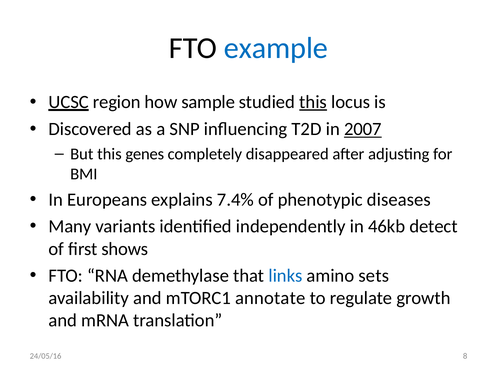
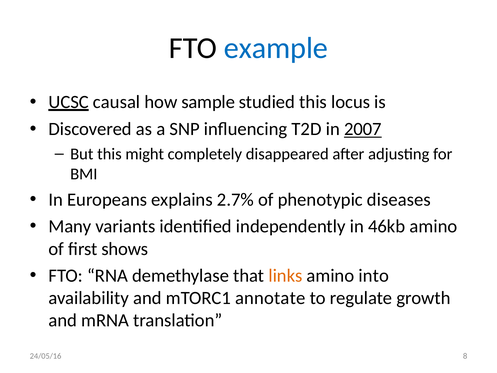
region: region -> causal
this at (313, 102) underline: present -> none
genes: genes -> might
7.4%: 7.4% -> 2.7%
46kb detect: detect -> amino
links colour: blue -> orange
sets: sets -> into
